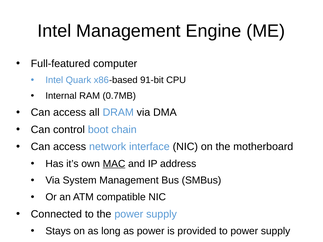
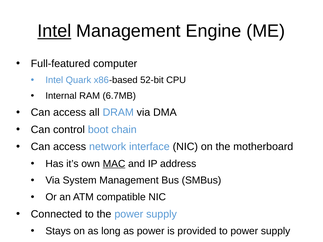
Intel at (54, 31) underline: none -> present
91-bit: 91-bit -> 52-bit
0.7MB: 0.7MB -> 6.7MB
